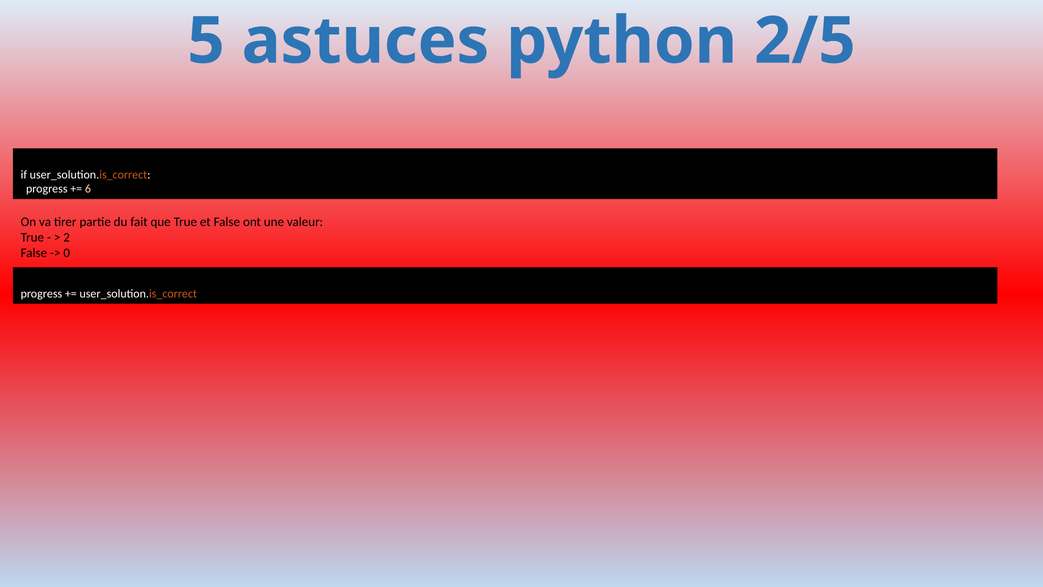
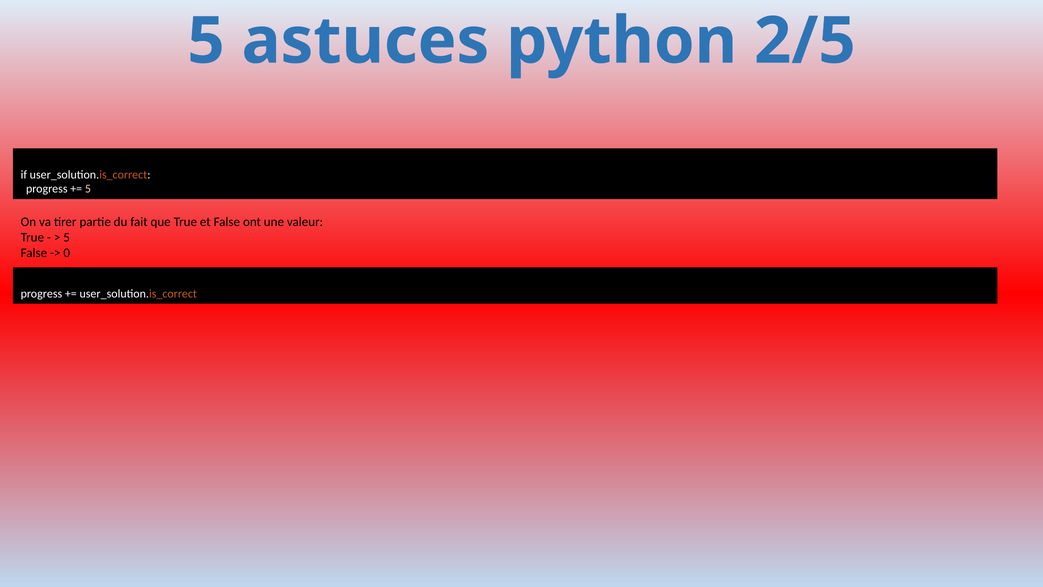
6 at (88, 189): 6 -> 5
2 at (67, 237): 2 -> 5
